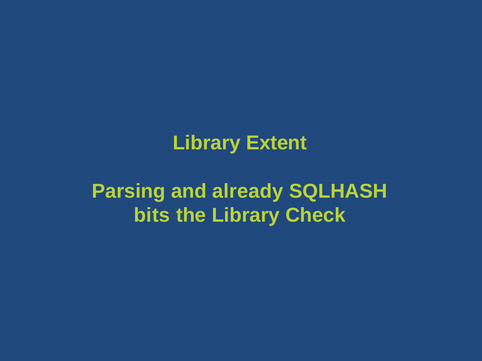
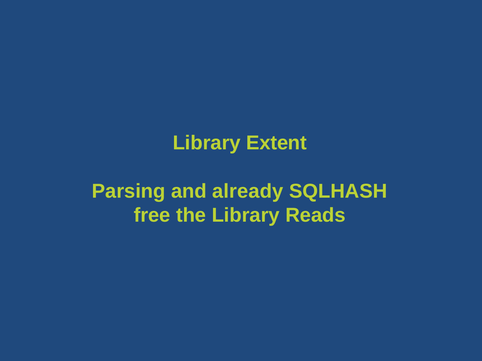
bits: bits -> free
Check: Check -> Reads
